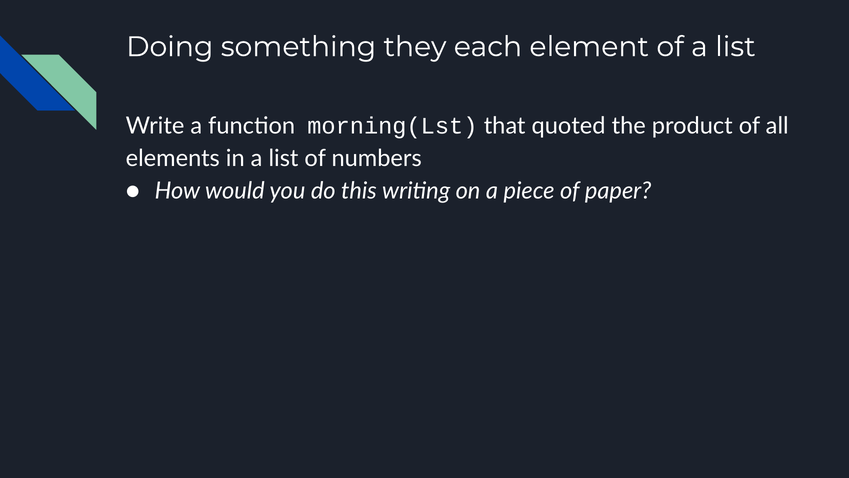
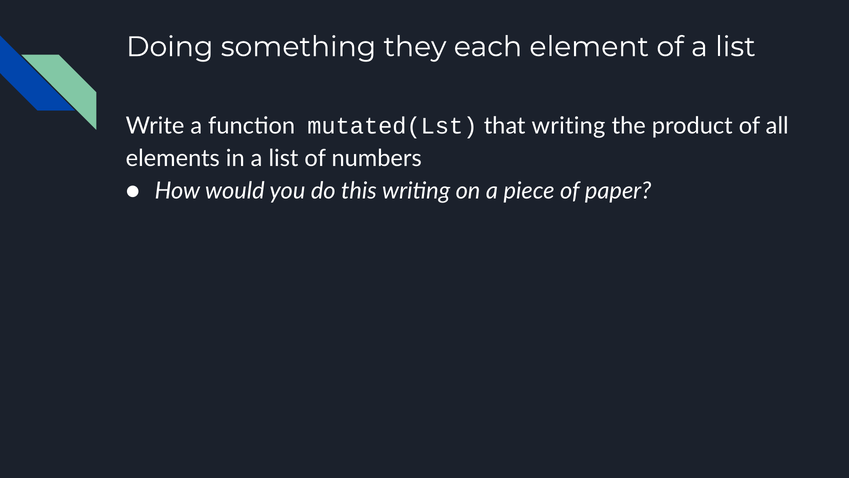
morning(Lst: morning(Lst -> mutated(Lst
that quoted: quoted -> writing
